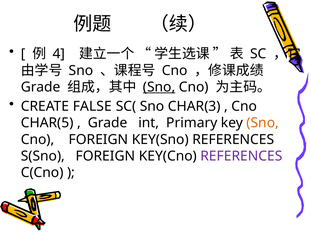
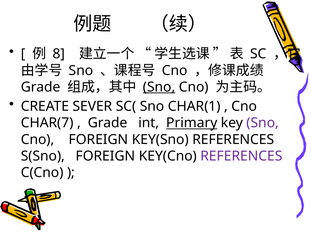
4: 4 -> 8
FALSE: FALSE -> SEVER
CHAR(3: CHAR(3 -> CHAR(1
CHAR(5: CHAR(5 -> CHAR(7
Primary underline: none -> present
Sno at (263, 123) colour: orange -> purple
